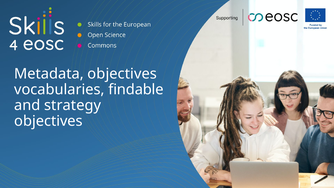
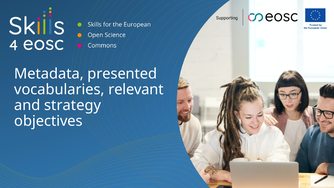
Metadata objectives: objectives -> presented
findable: findable -> relevant
